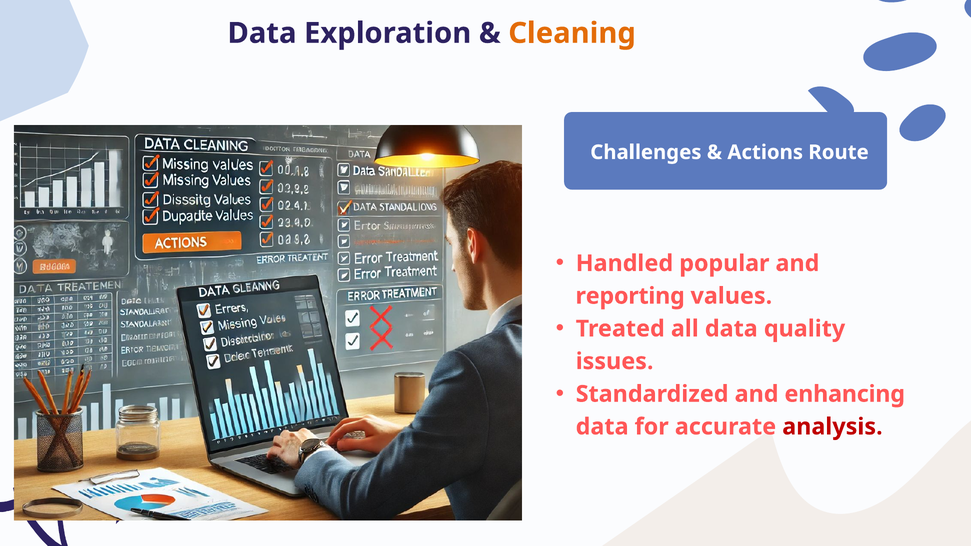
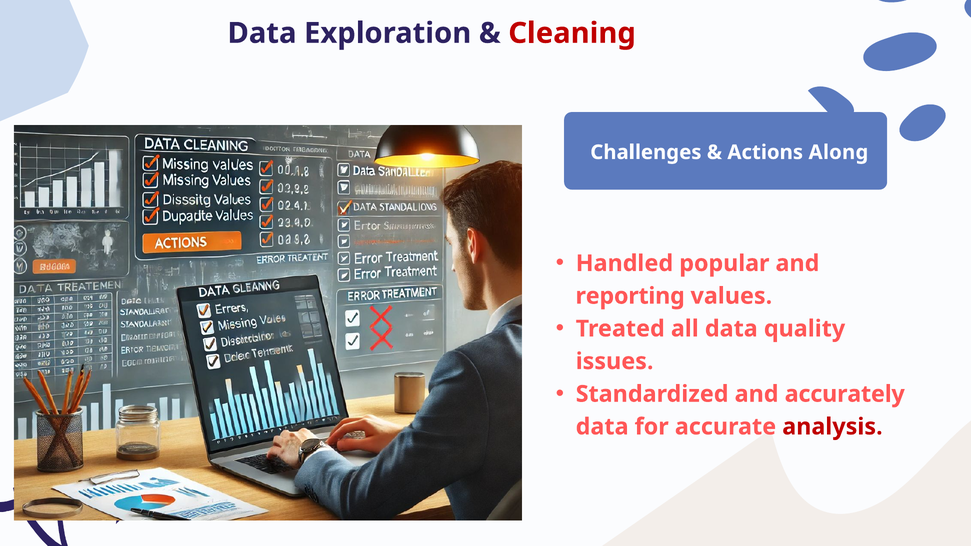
Cleaning colour: orange -> red
Route: Route -> Along
enhancing: enhancing -> accurately
